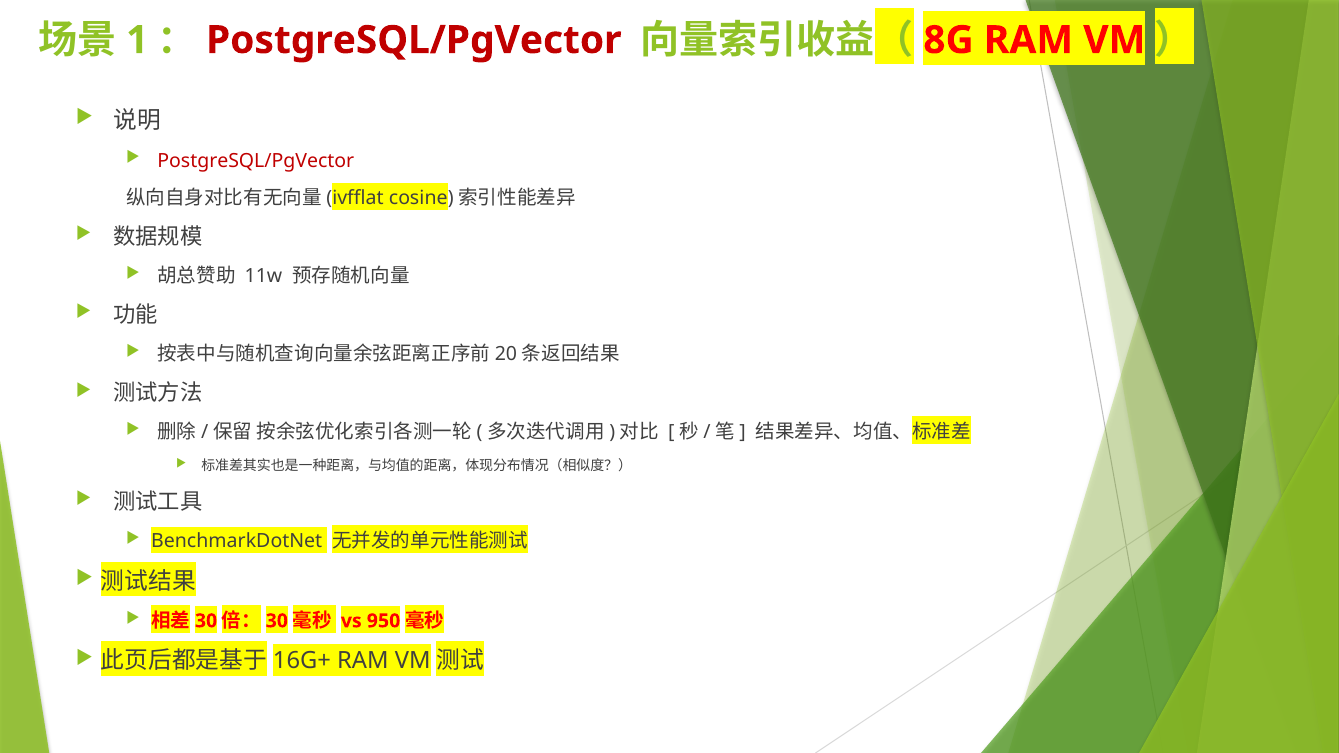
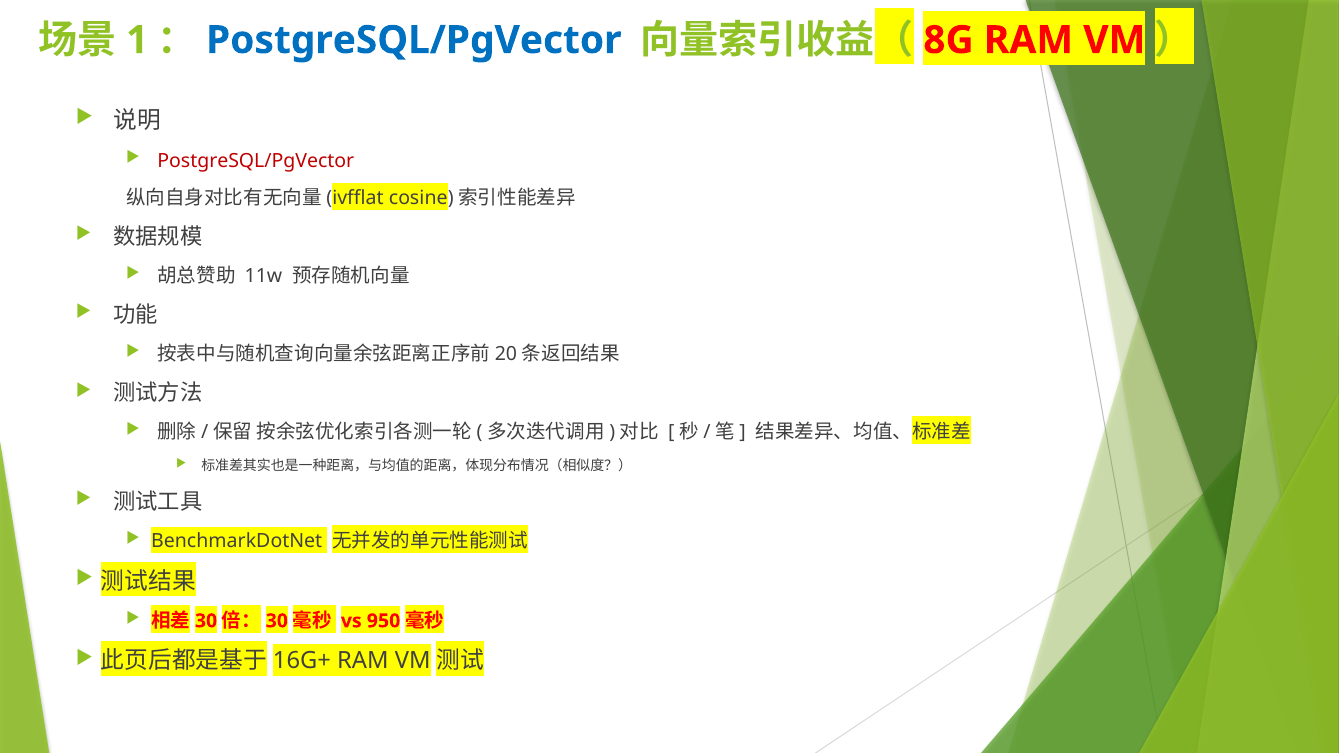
PostgreSQL/PgVector at (414, 40) colour: red -> blue
